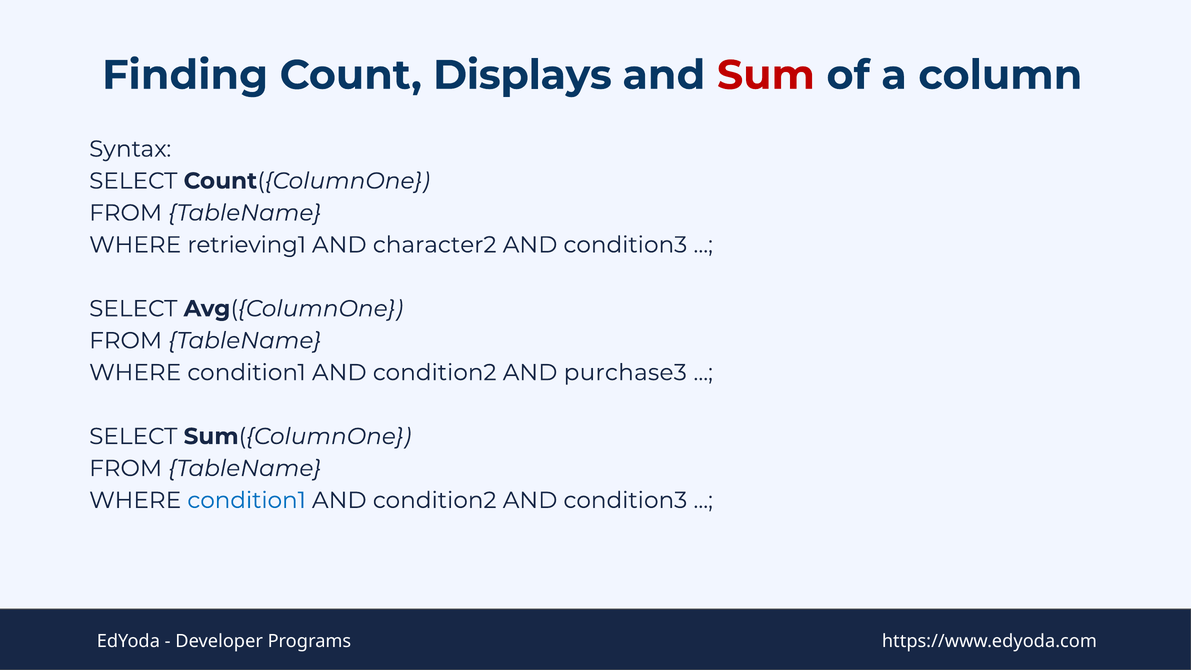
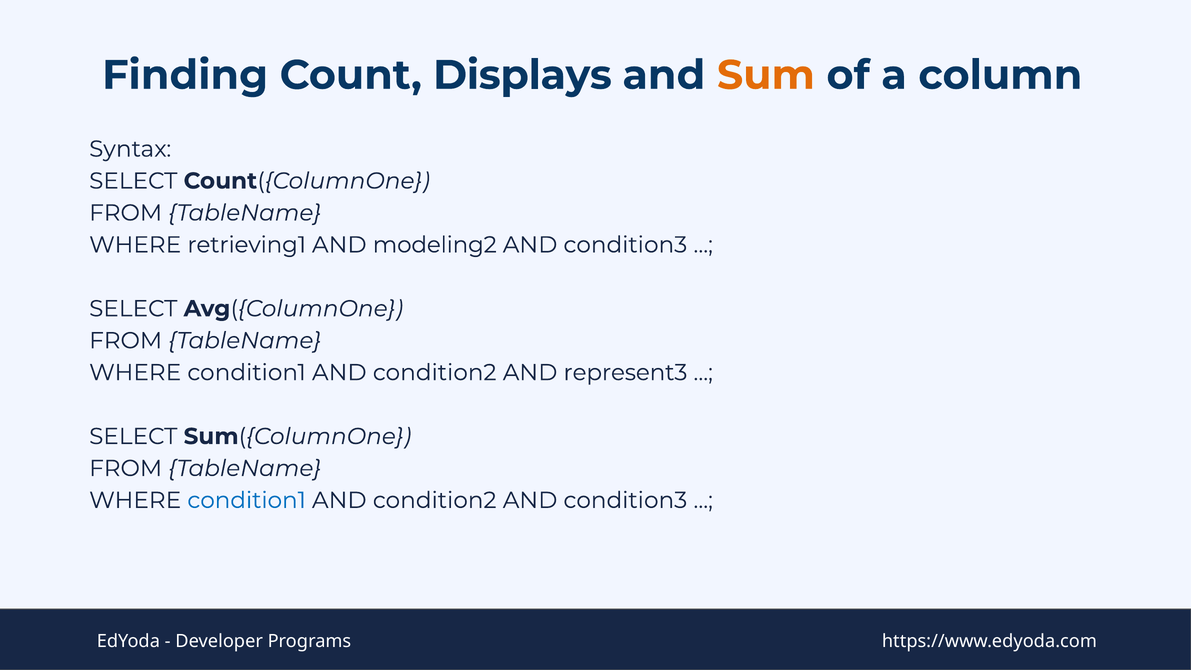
Sum colour: red -> orange
character2: character2 -> modeling2
purchase3: purchase3 -> represent3
